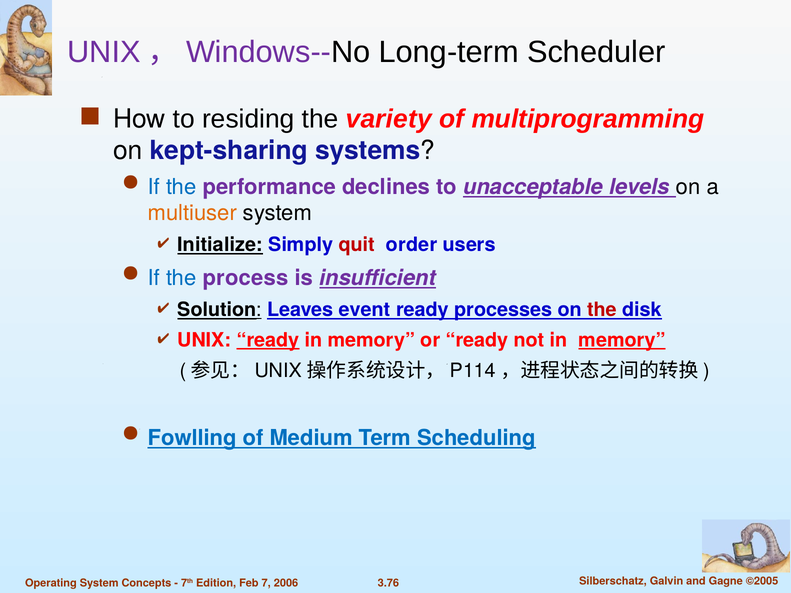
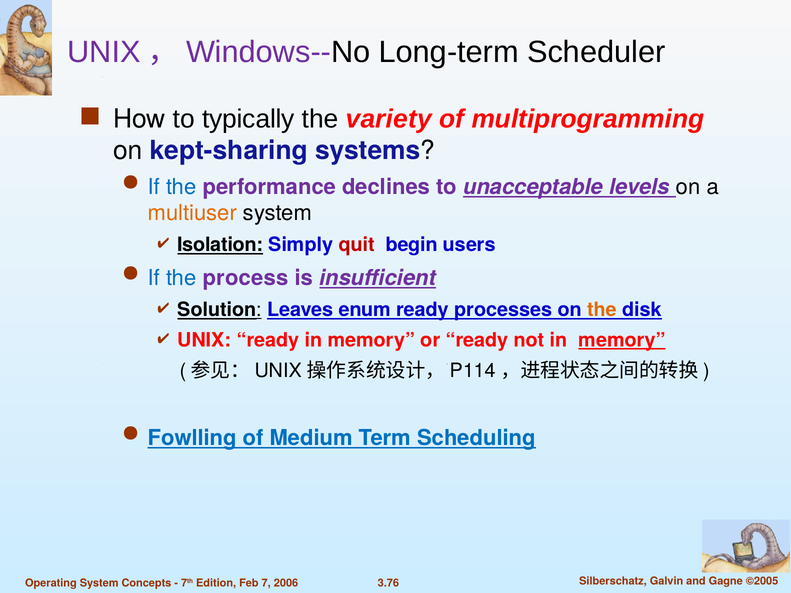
residing: residing -> typically
Initialize: Initialize -> Isolation
order: order -> begin
event: event -> enum
the at (602, 310) colour: red -> orange
ready at (268, 340) underline: present -> none
